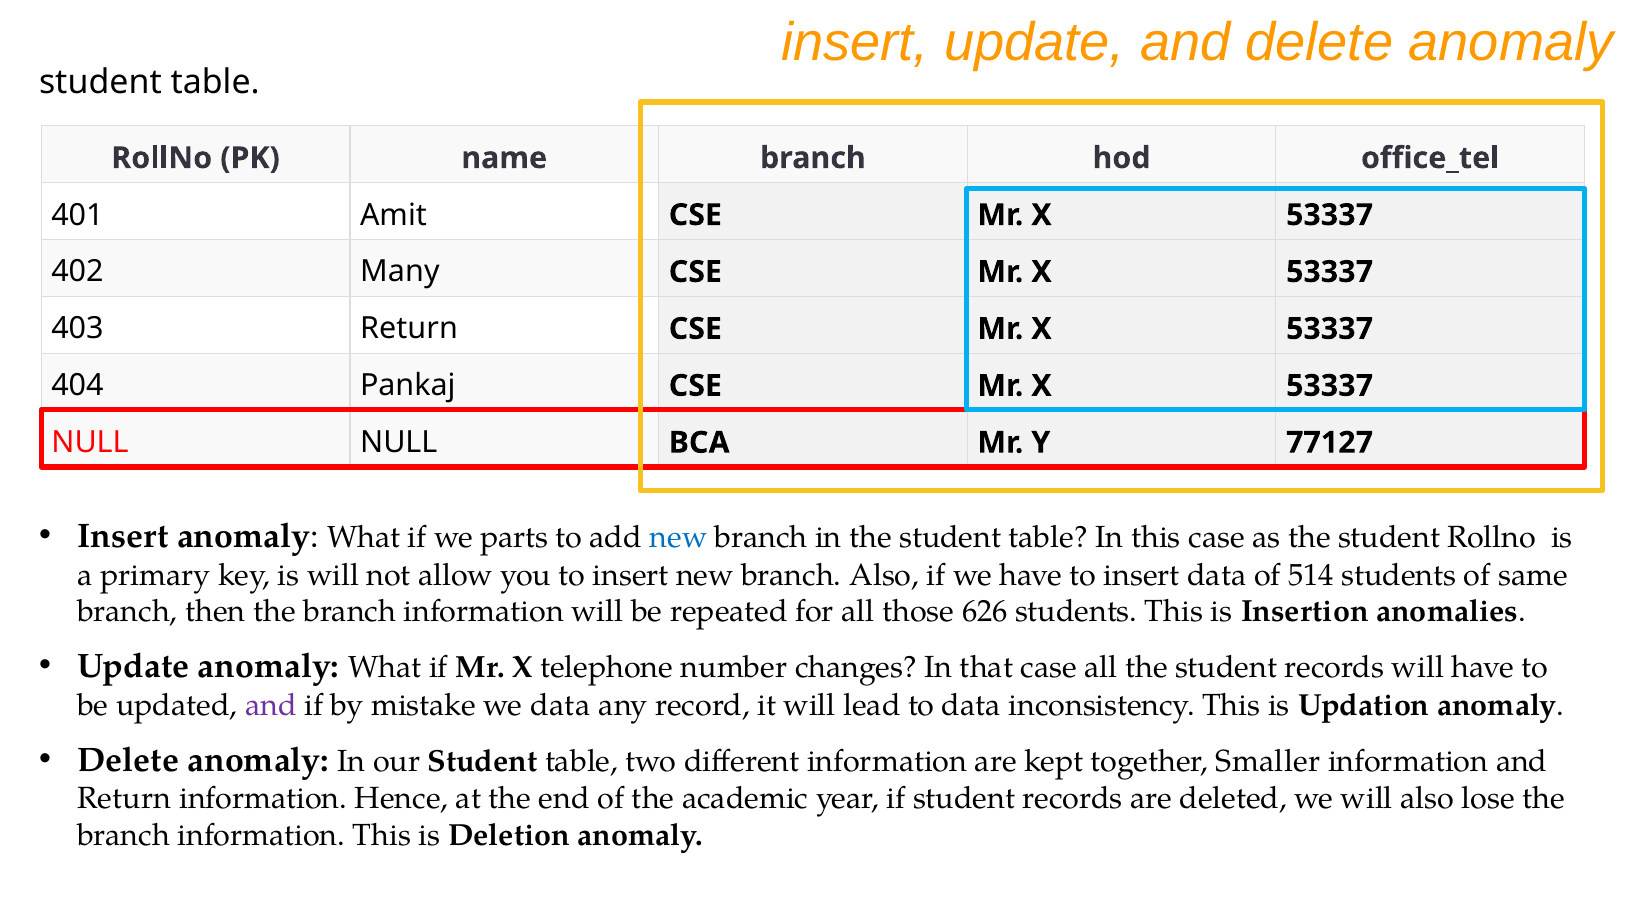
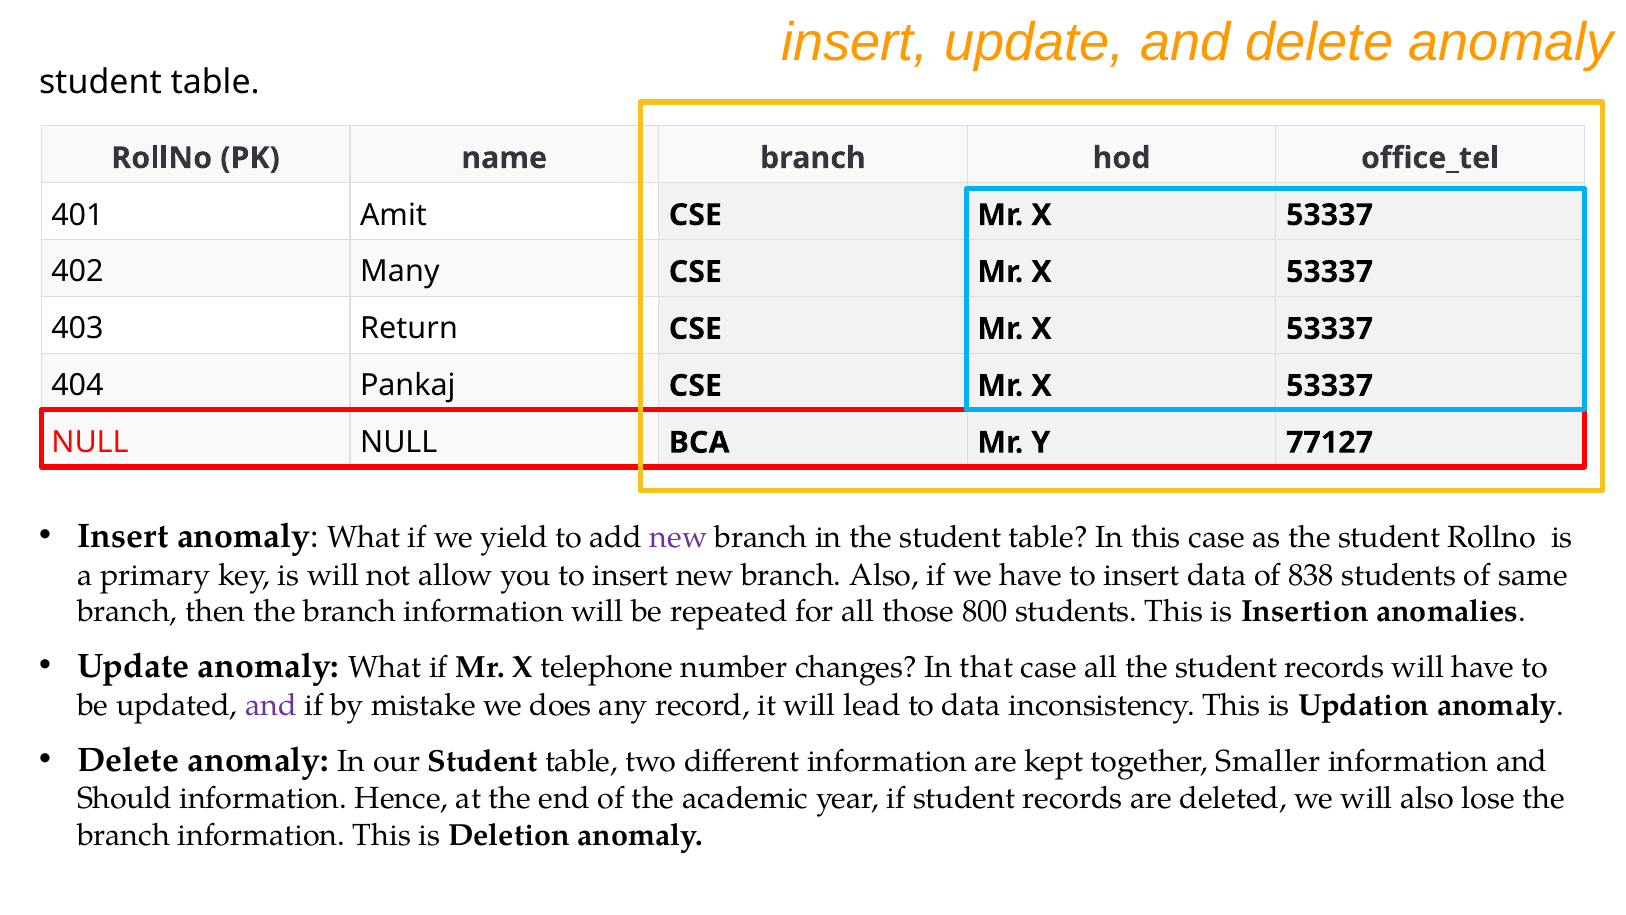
parts: parts -> yield
new at (679, 537) colour: blue -> purple
514: 514 -> 838
626: 626 -> 800
we data: data -> does
Return at (124, 798): Return -> Should
